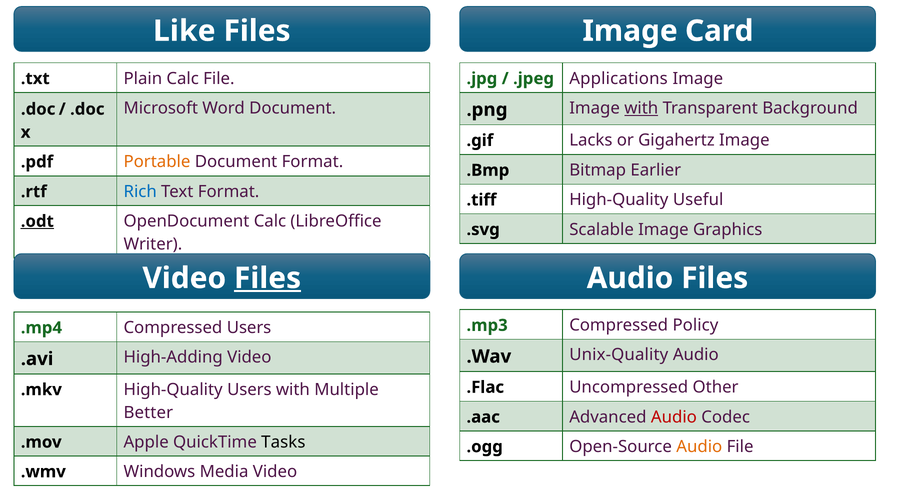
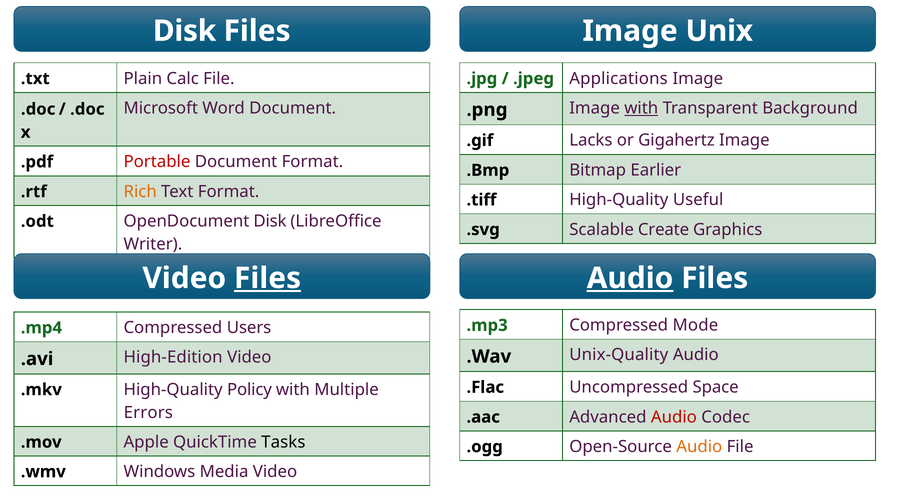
Like at (184, 31): Like -> Disk
Card: Card -> Unix
Portable colour: orange -> red
Rich colour: blue -> orange
.odt underline: present -> none
OpenDocument Calc: Calc -> Disk
Scalable Image: Image -> Create
Audio at (630, 279) underline: none -> present
Policy: Policy -> Mode
High-Adding: High-Adding -> High-Edition
Other: Other -> Space
High-Quality Users: Users -> Policy
Better: Better -> Errors
